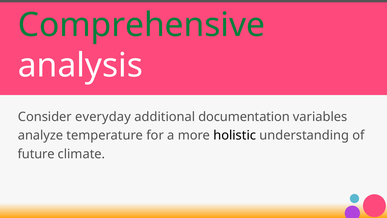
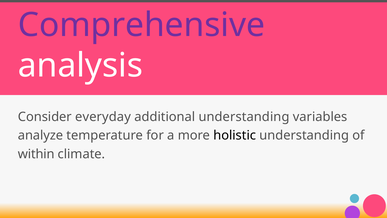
Comprehensive colour: green -> purple
additional documentation: documentation -> understanding
future: future -> within
